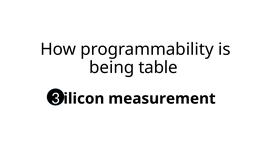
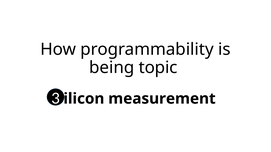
table: table -> topic
